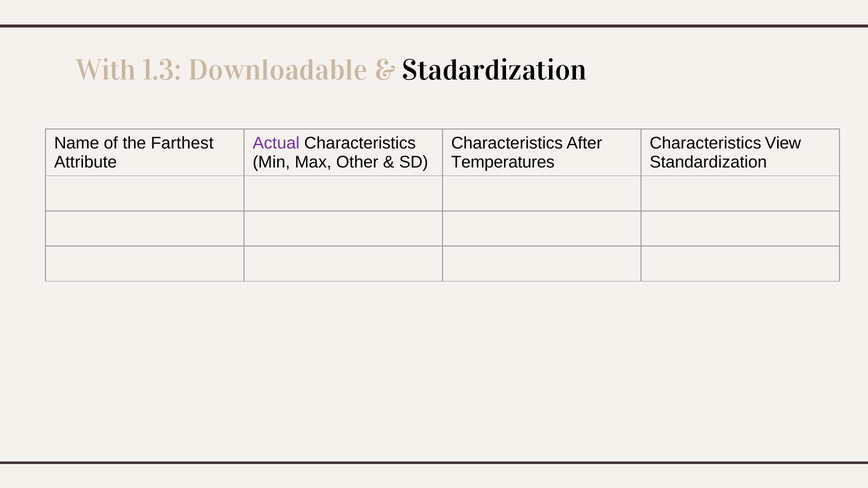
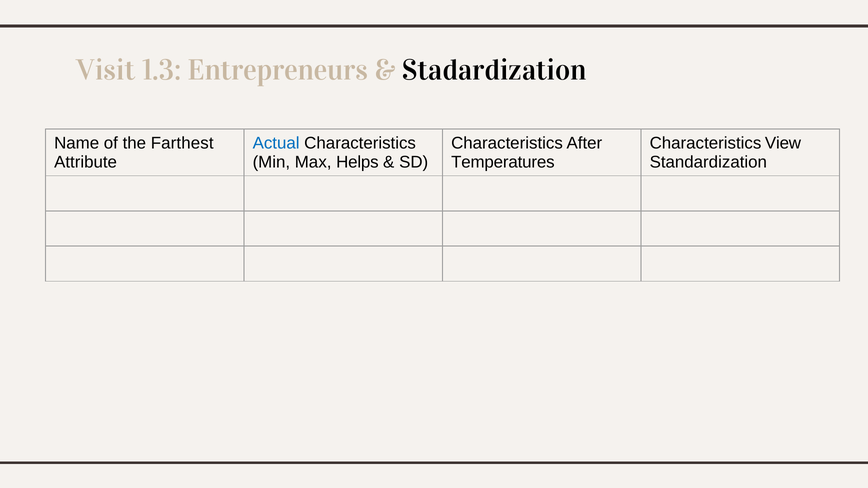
With: With -> Visit
Downloadable: Downloadable -> Entrepreneurs
Actual colour: purple -> blue
Other: Other -> Helps
